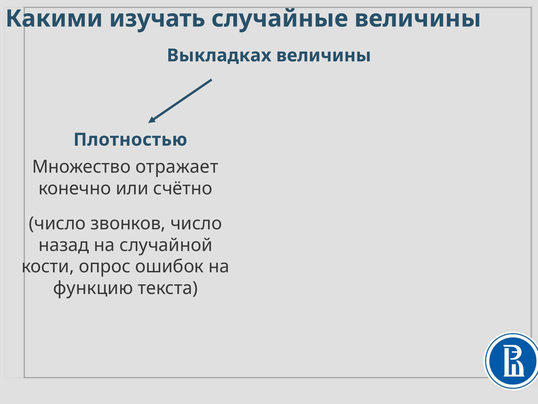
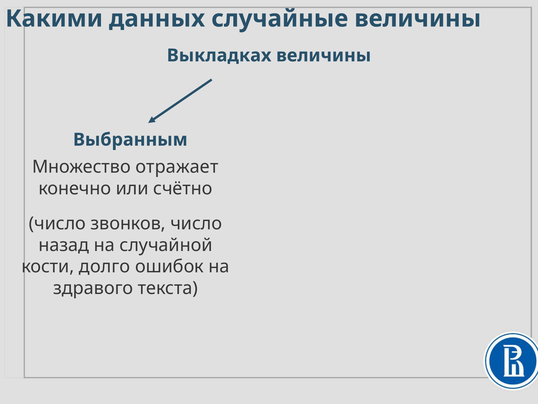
изучать: изучать -> данных
Плотностью: Плотностью -> Выбранным
опрос: опрос -> долго
функцию: функцию -> здравого
